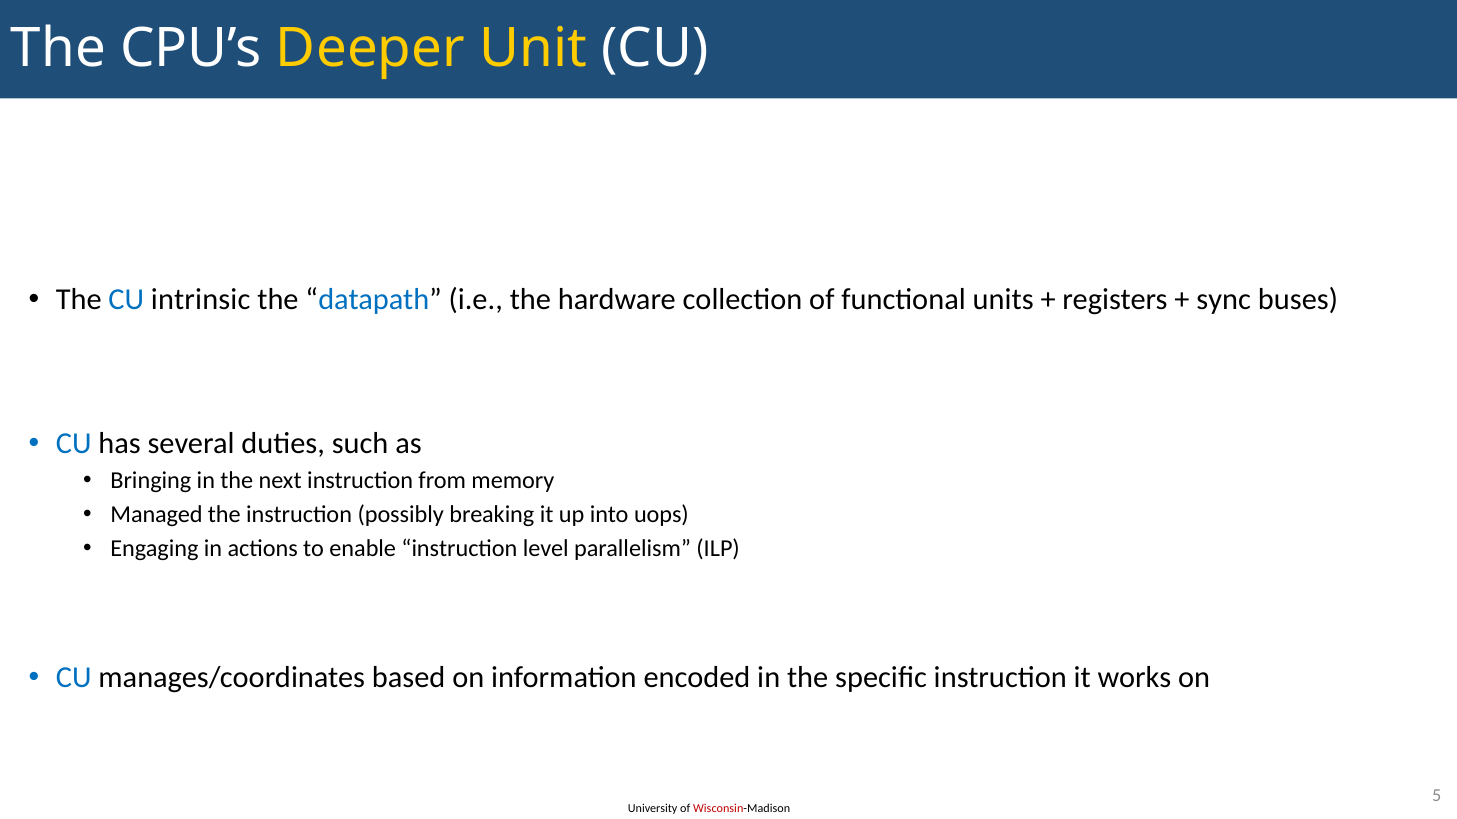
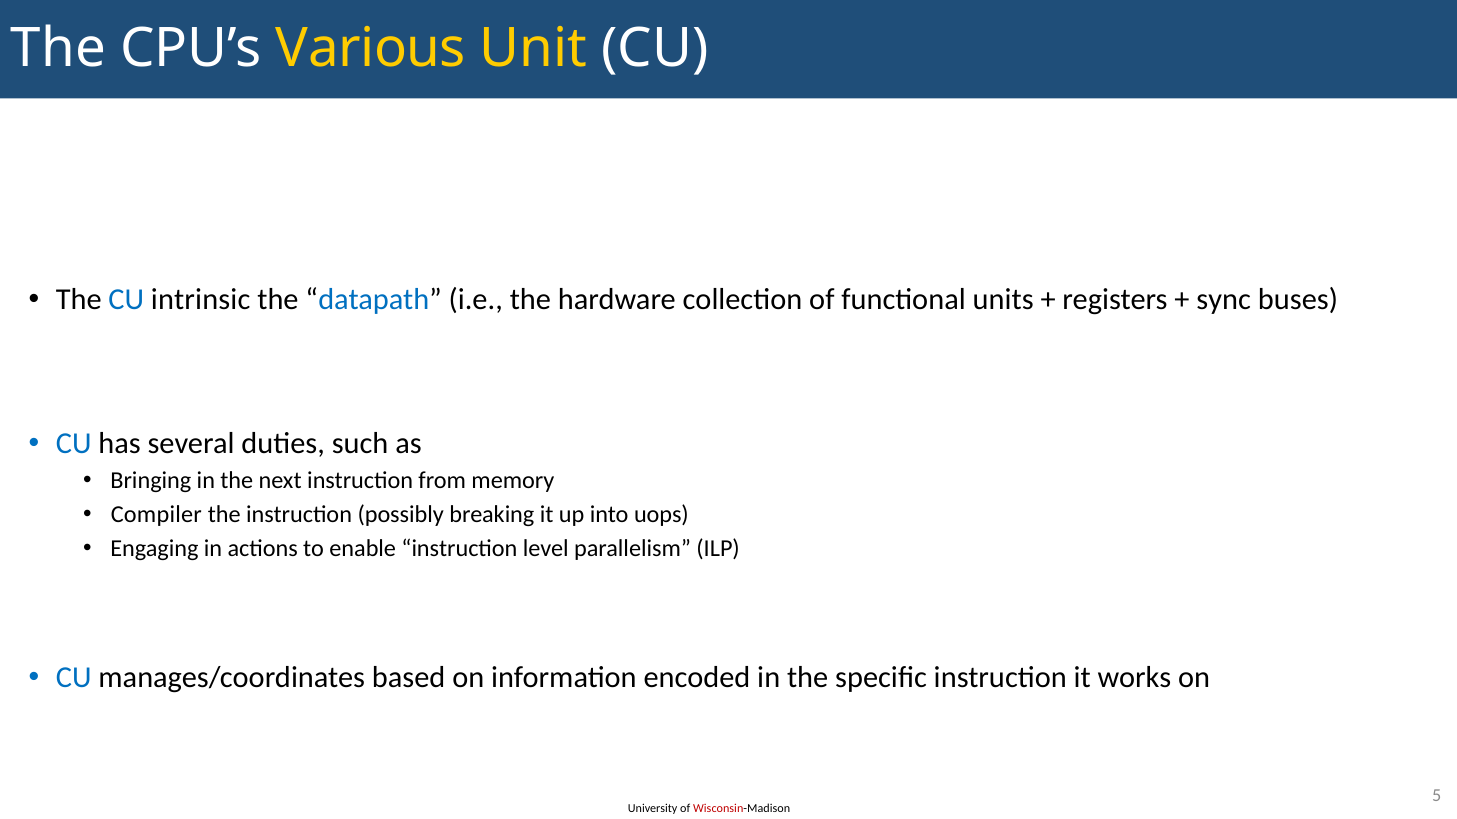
Deeper: Deeper -> Various
Managed: Managed -> Compiler
